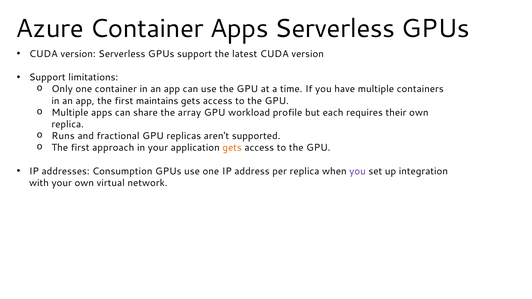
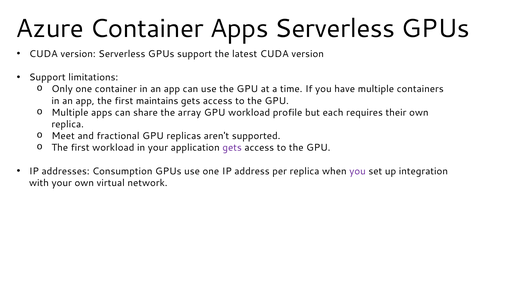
Runs: Runs -> Meet
first approach: approach -> workload
gets at (232, 148) colour: orange -> purple
